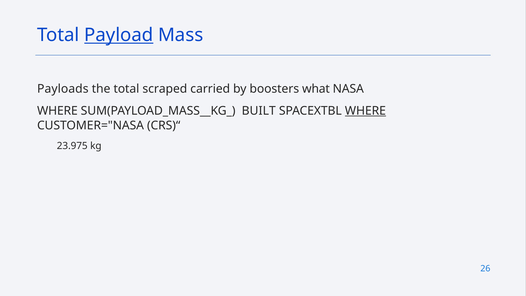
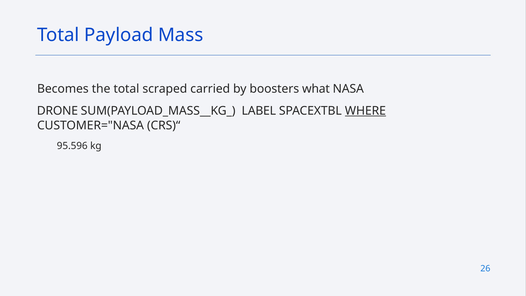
Payload underline: present -> none
Payloads: Payloads -> Becomes
WHERE at (57, 111): WHERE -> DRONE
BUILT: BUILT -> LABEL
23.975: 23.975 -> 95.596
